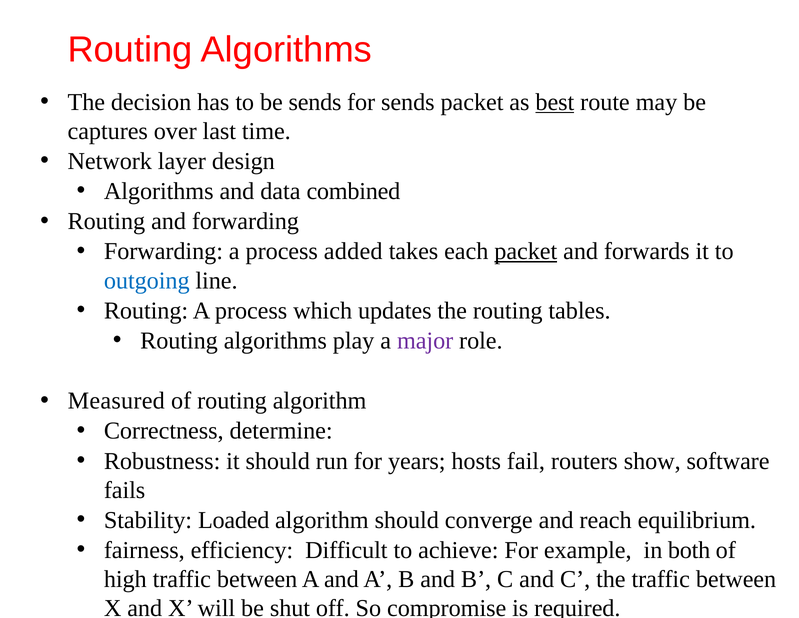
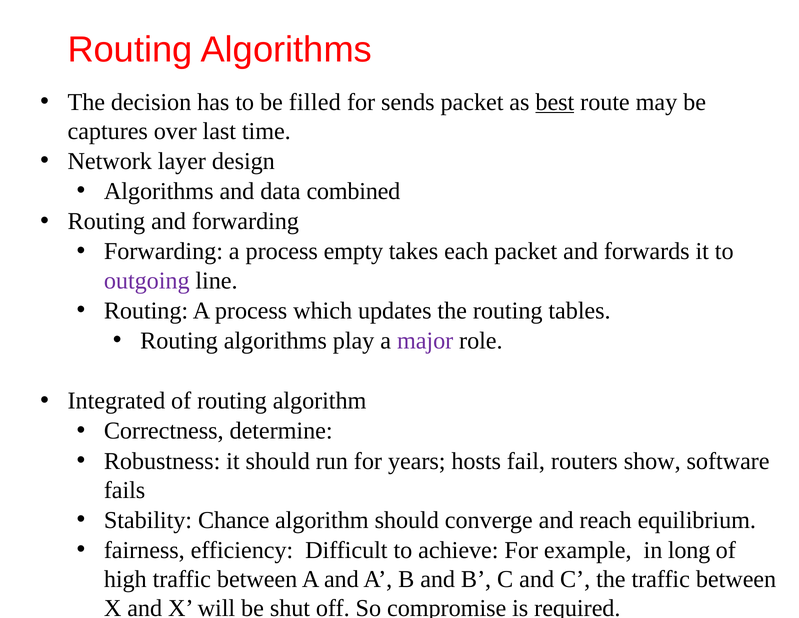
be sends: sends -> filled
added: added -> empty
packet at (526, 251) underline: present -> none
outgoing colour: blue -> purple
Measured: Measured -> Integrated
Loaded: Loaded -> Chance
both: both -> long
